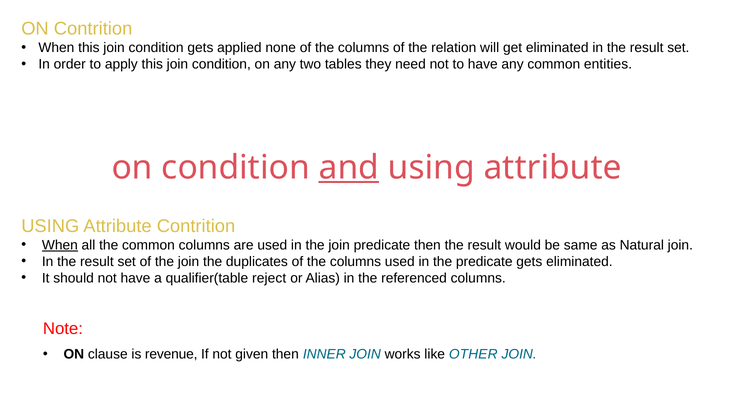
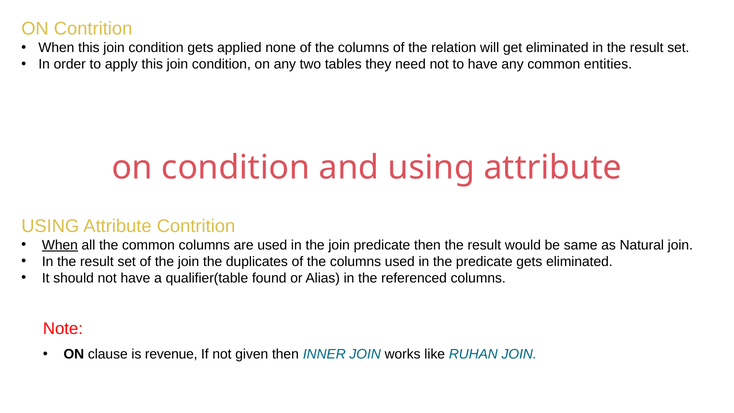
and underline: present -> none
reject: reject -> found
OTHER: OTHER -> RUHAN
